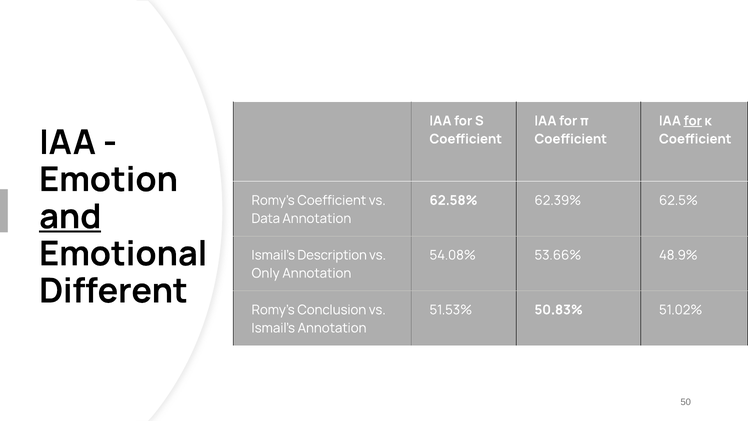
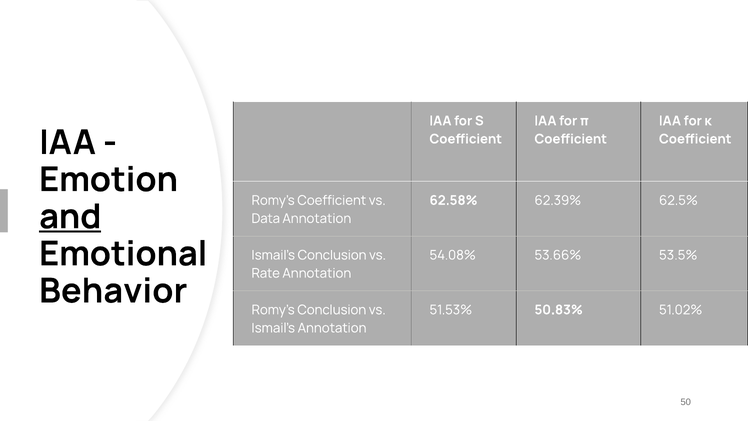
for at (693, 121) underline: present -> none
Description at (332, 255): Description -> Conclusion
48.9%: 48.9% -> 53.5%
Only: Only -> Rate
Different: Different -> Behavior
